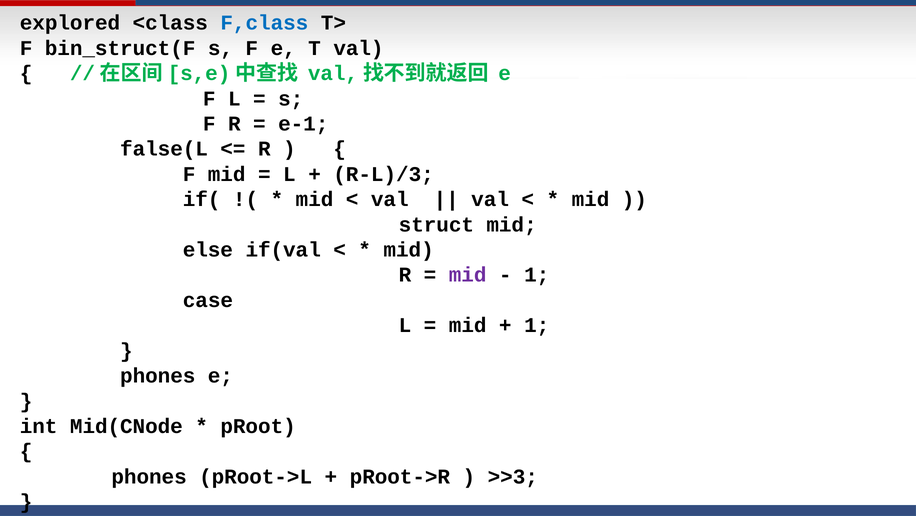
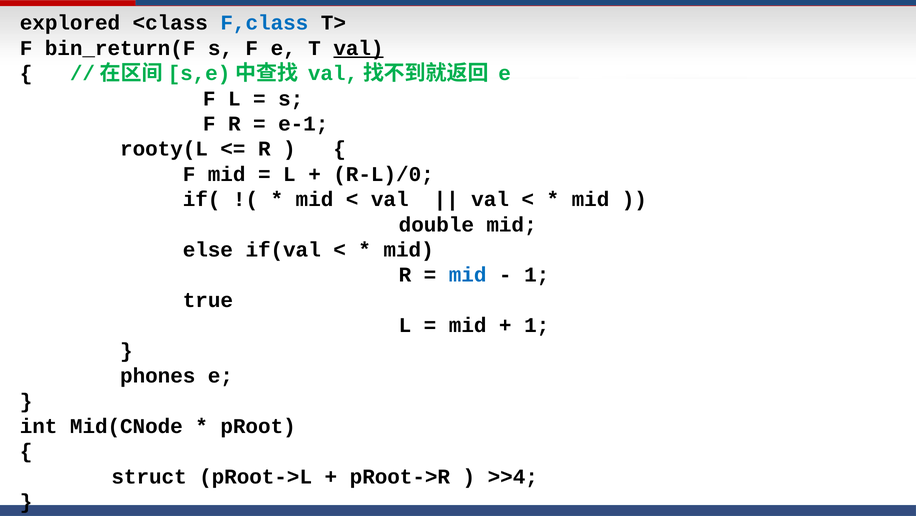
bin_struct(F: bin_struct(F -> bin_return(F
val at (358, 48) underline: none -> present
false(L: false(L -> rooty(L
R-L)/3: R-L)/3 -> R-L)/0
struct: struct -> double
mid at (468, 275) colour: purple -> blue
case: case -> true
phones at (149, 476): phones -> struct
>>3: >>3 -> >>4
